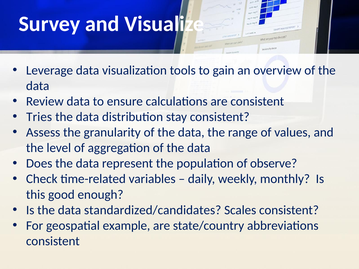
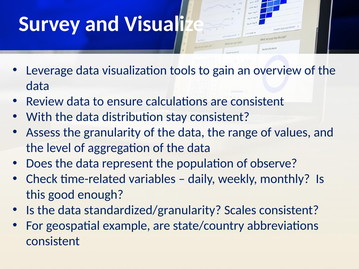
Tries: Tries -> With
standardized/candidates: standardized/candidates -> standardized/granularity
